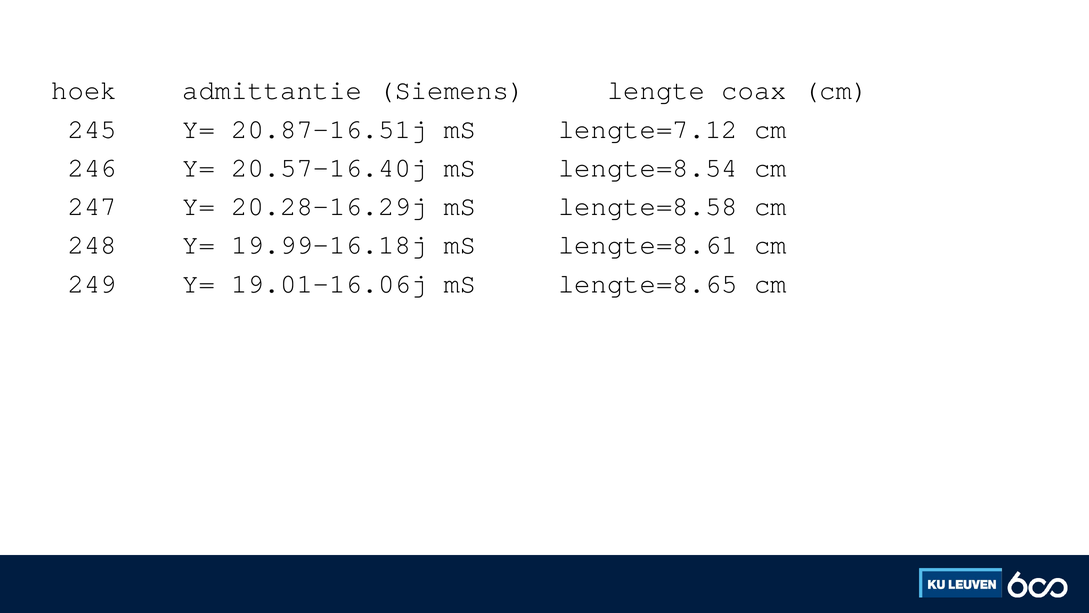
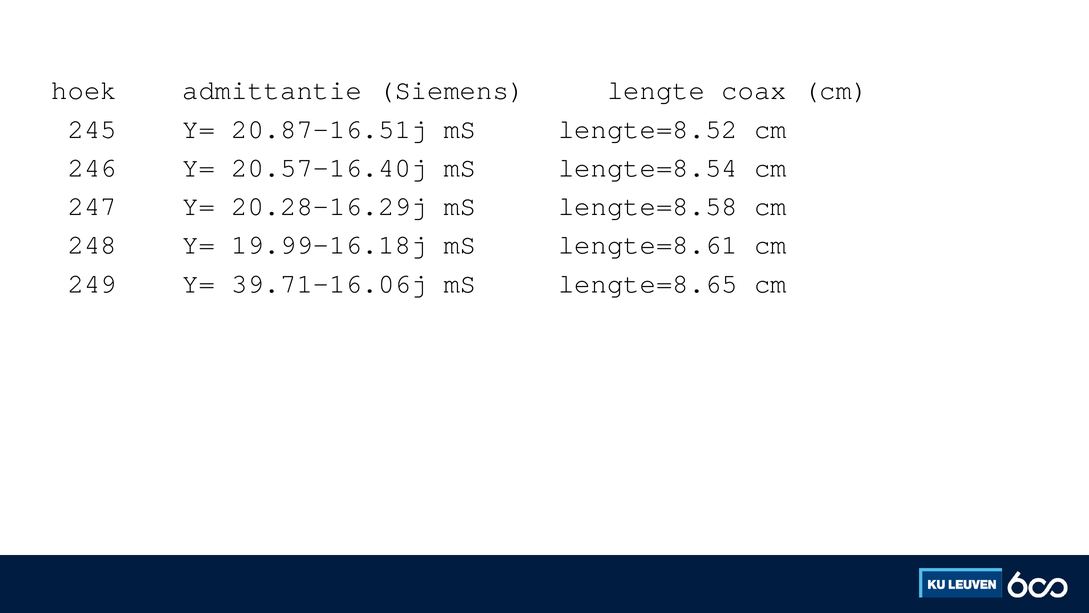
lengte=7.12: lengte=7.12 -> lengte=8.52
19.01-16.06j: 19.01-16.06j -> 39.71-16.06j
